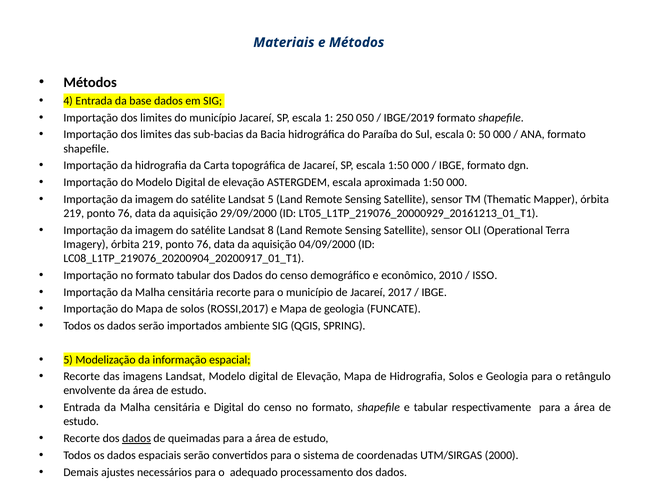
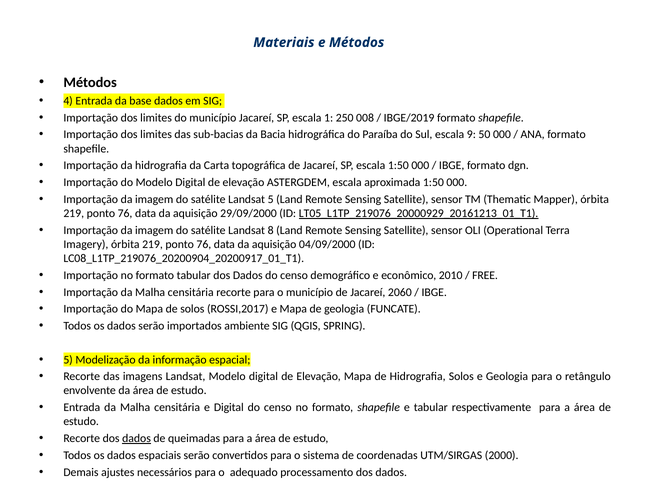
050: 050 -> 008
0: 0 -> 9
LT05_L1TP_219076_20000929_20161213_01_T1 underline: none -> present
ISSO: ISSO -> FREE
2017: 2017 -> 2060
